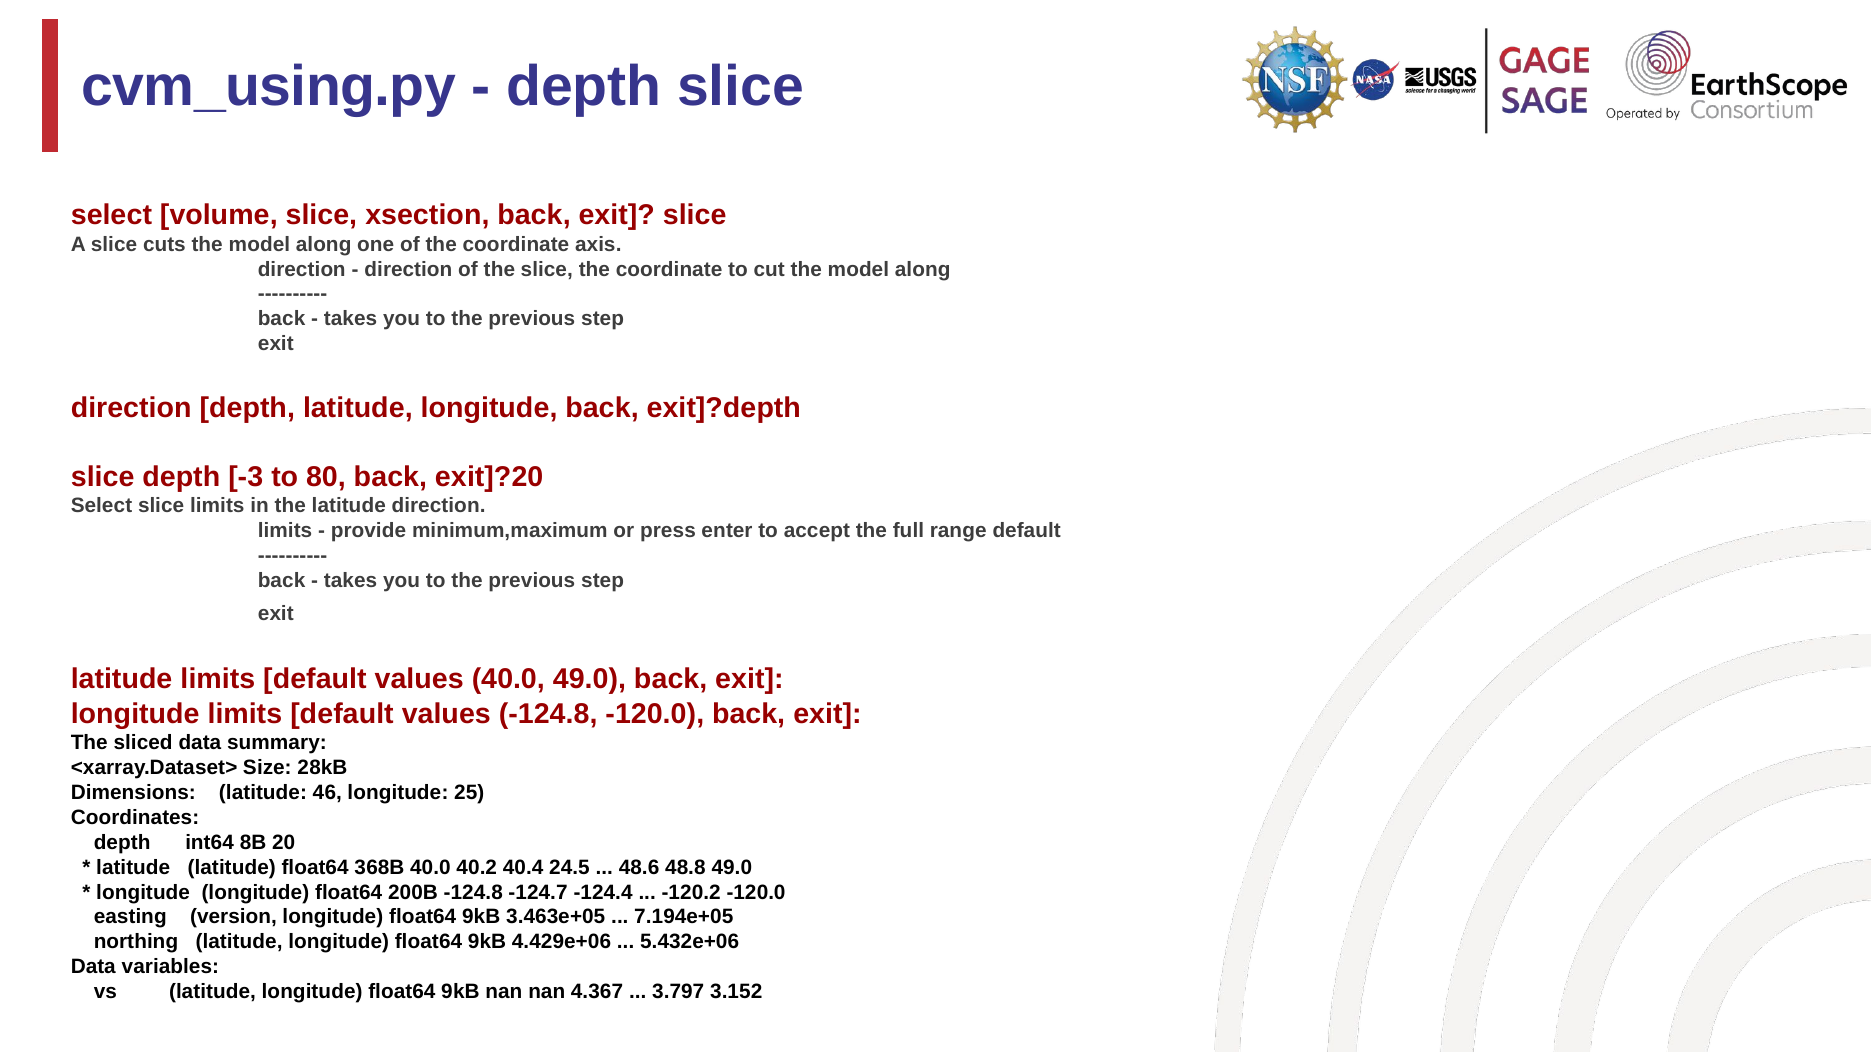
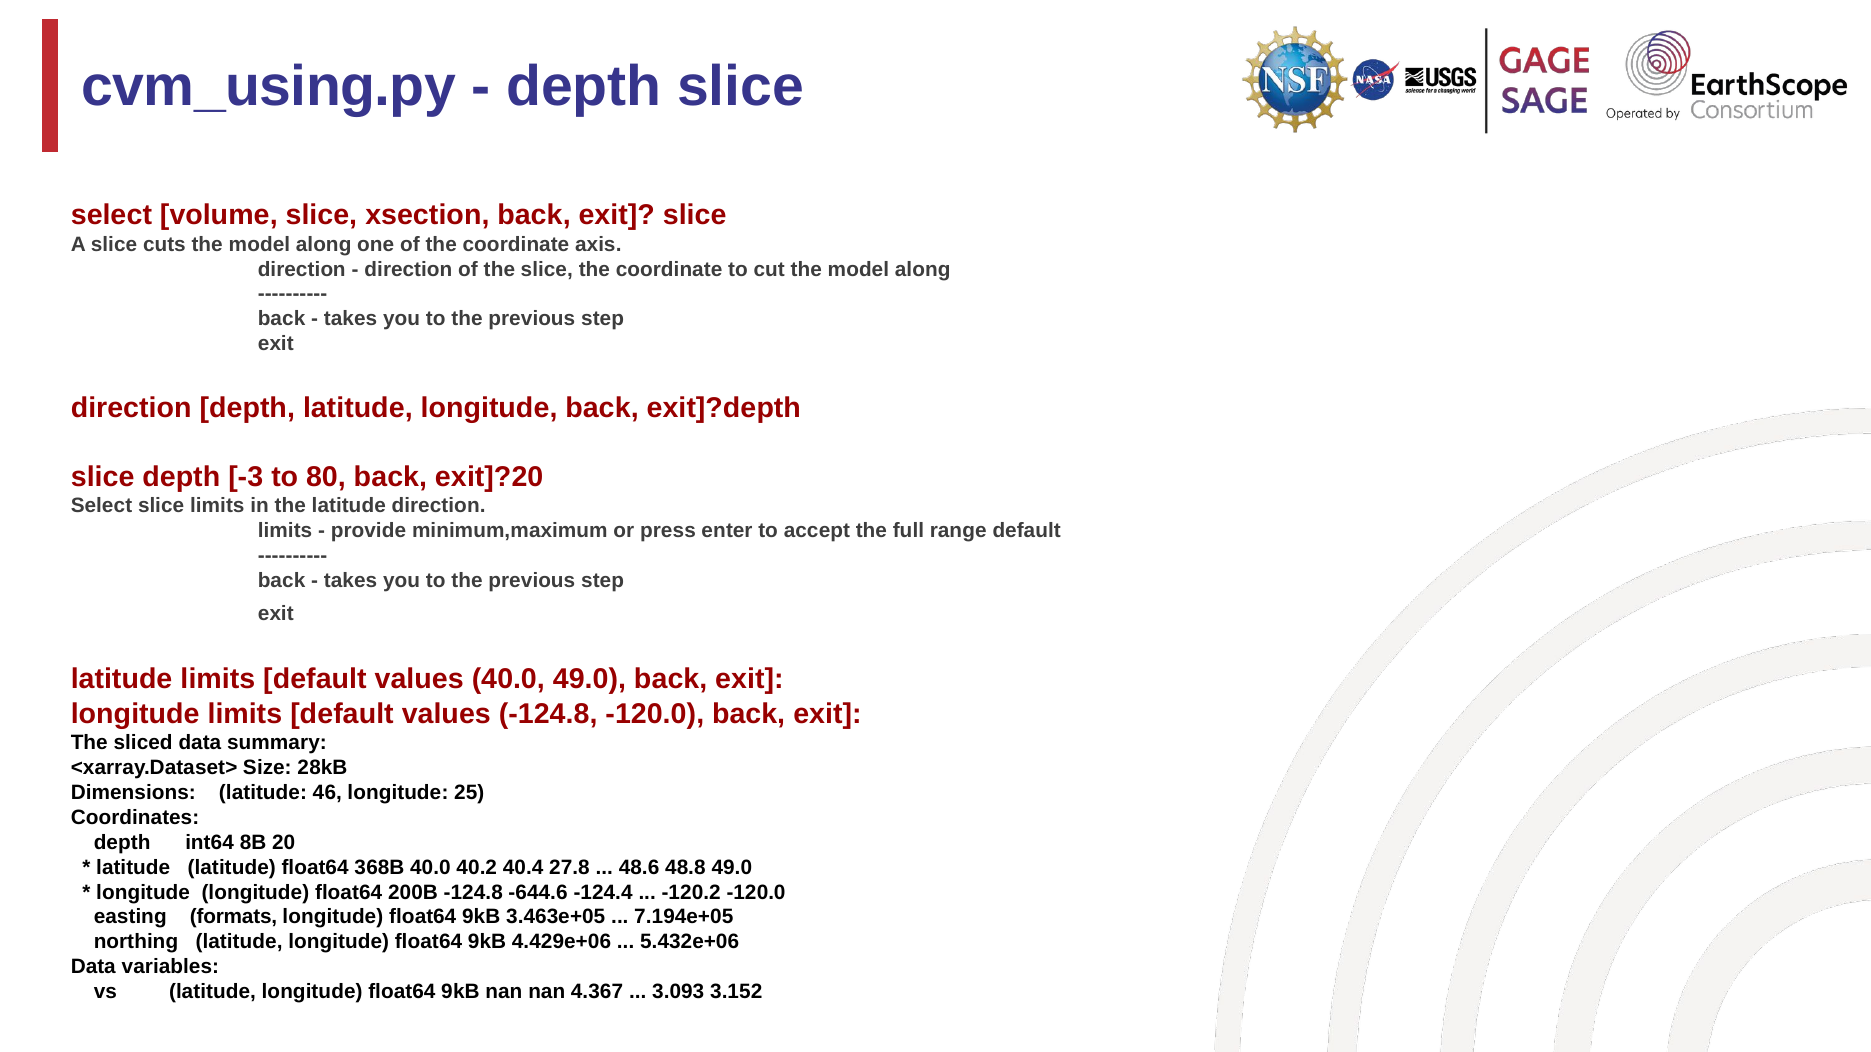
24.5: 24.5 -> 27.8
-124.7: -124.7 -> -644.6
version: version -> formats
3.797: 3.797 -> 3.093
